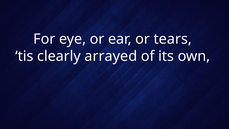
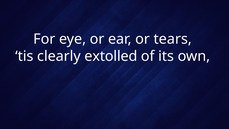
arrayed: arrayed -> extolled
